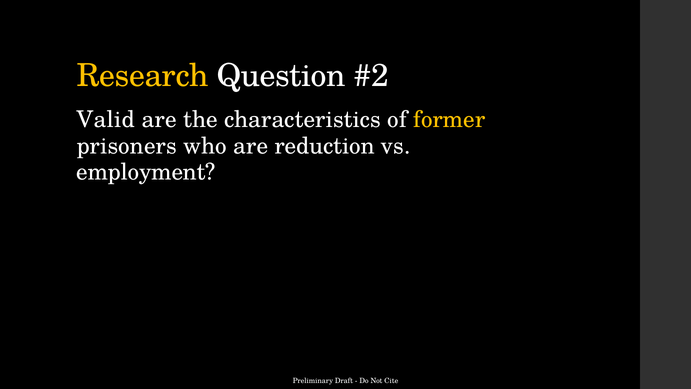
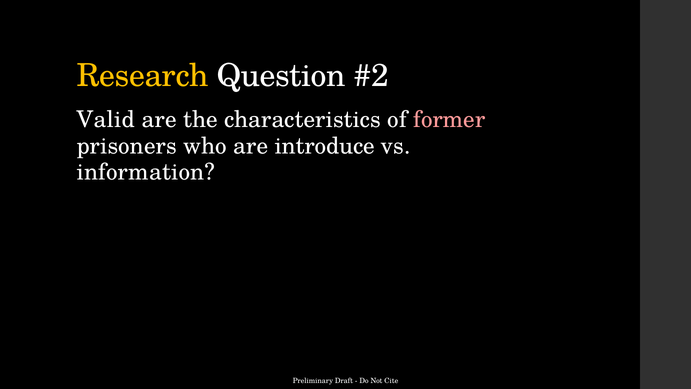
former colour: yellow -> pink
reduction: reduction -> introduce
employment: employment -> information
